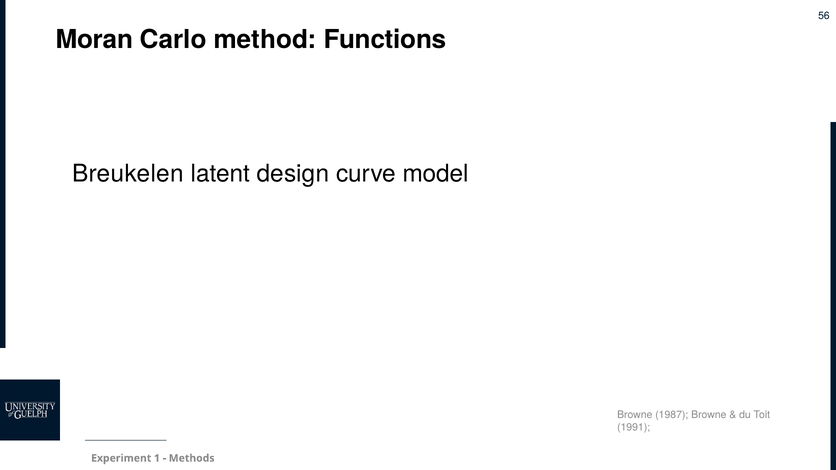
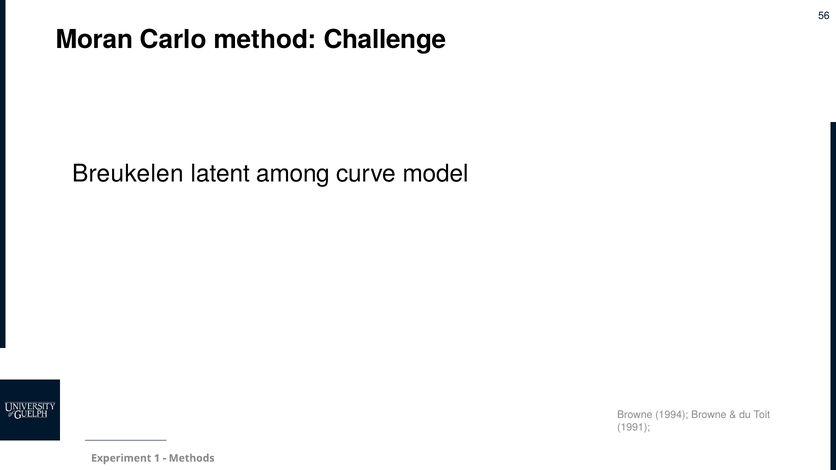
Functions: Functions -> Challenge
design: design -> among
1987: 1987 -> 1994
